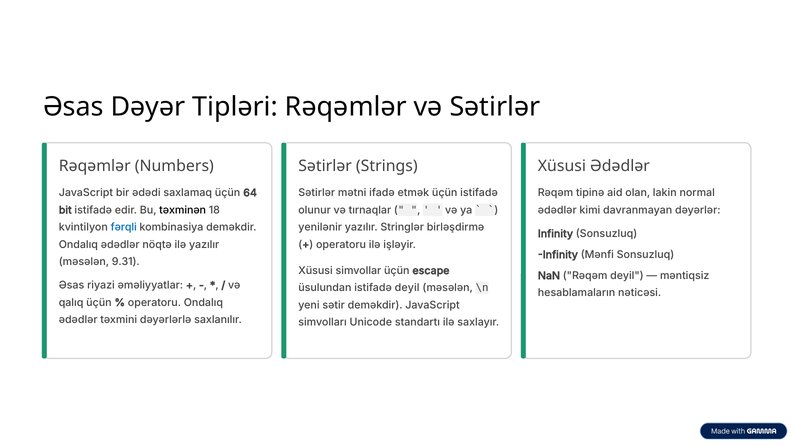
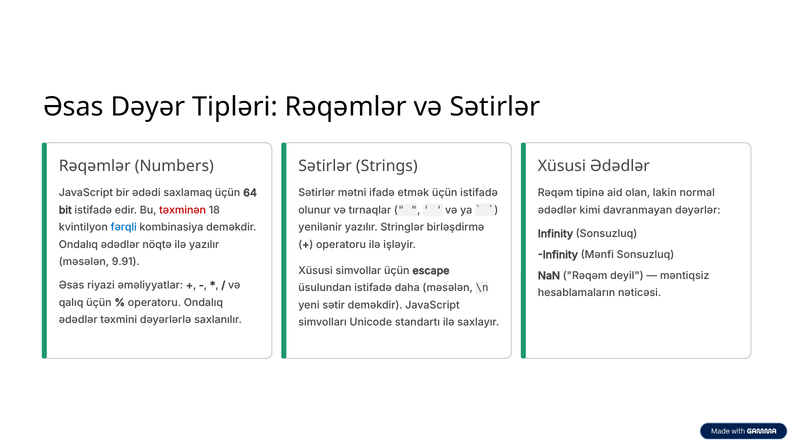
təxminən colour: black -> red
9.31: 9.31 -> 9.91
istifadə deyil: deyil -> daha
